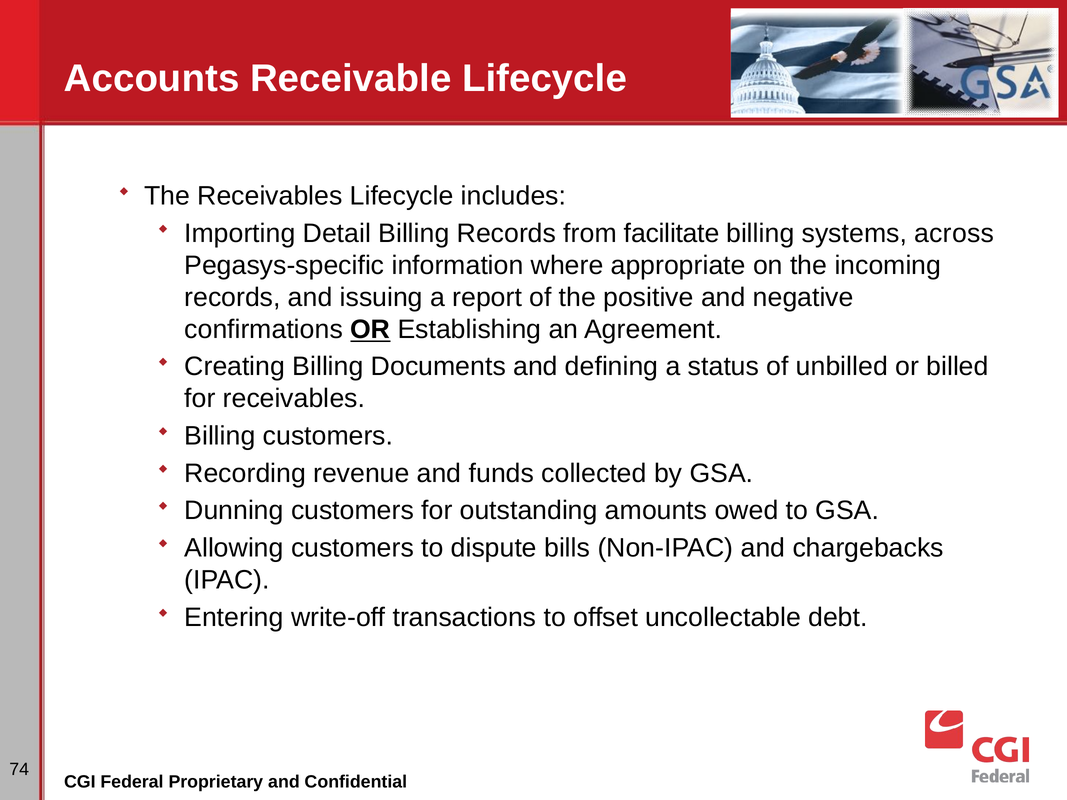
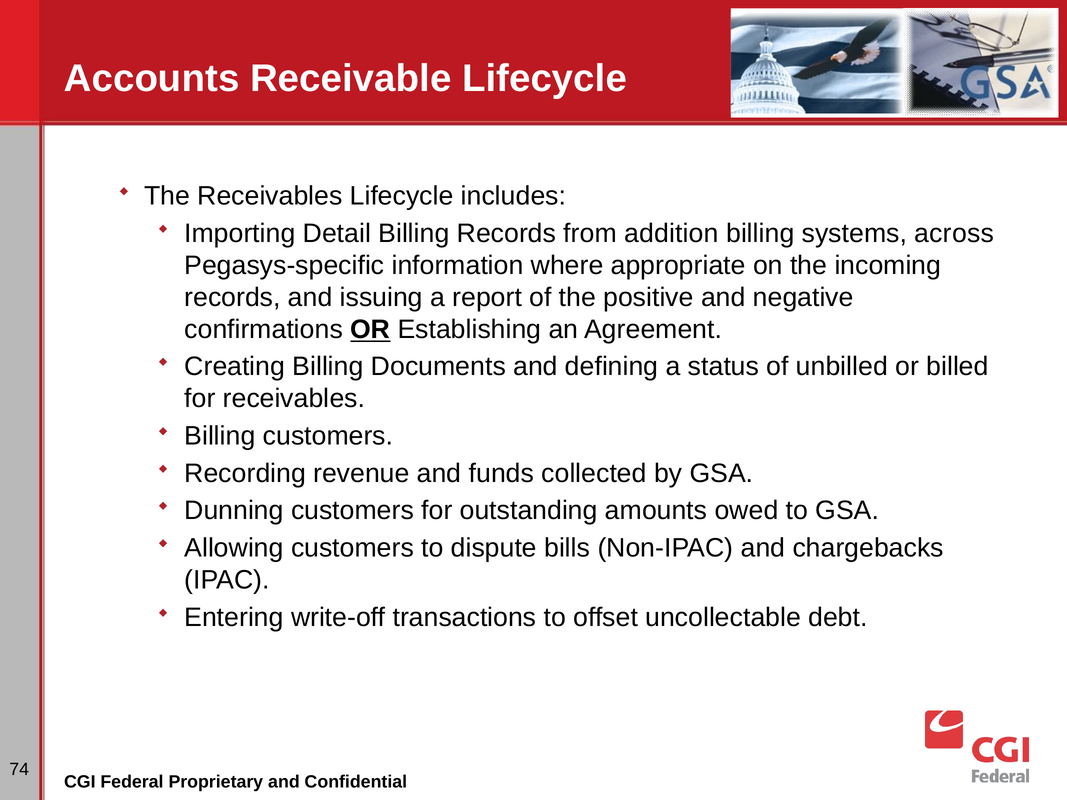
facilitate: facilitate -> addition
